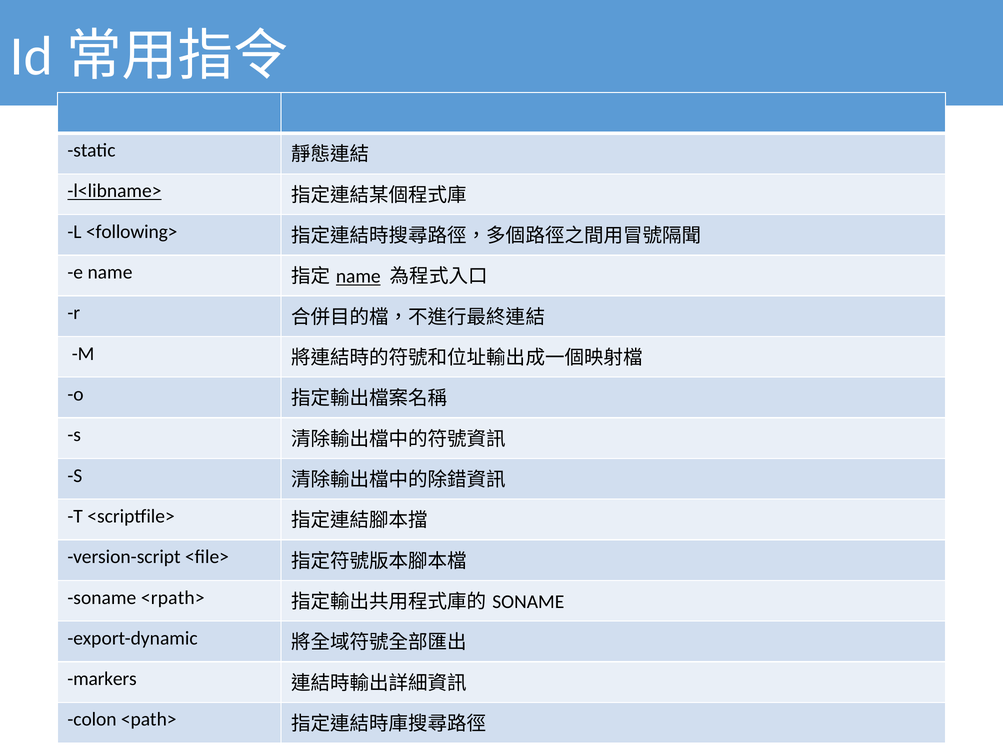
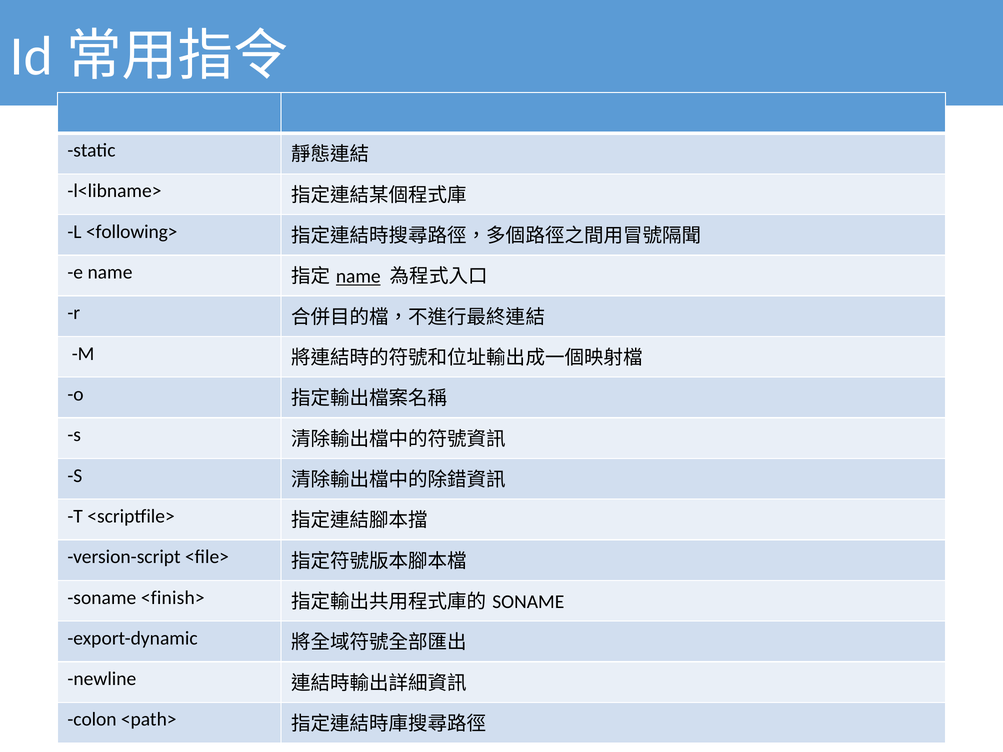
l<libname> underline: present -> none
<rpath>: <rpath> -> <finish>
markers: markers -> newline
